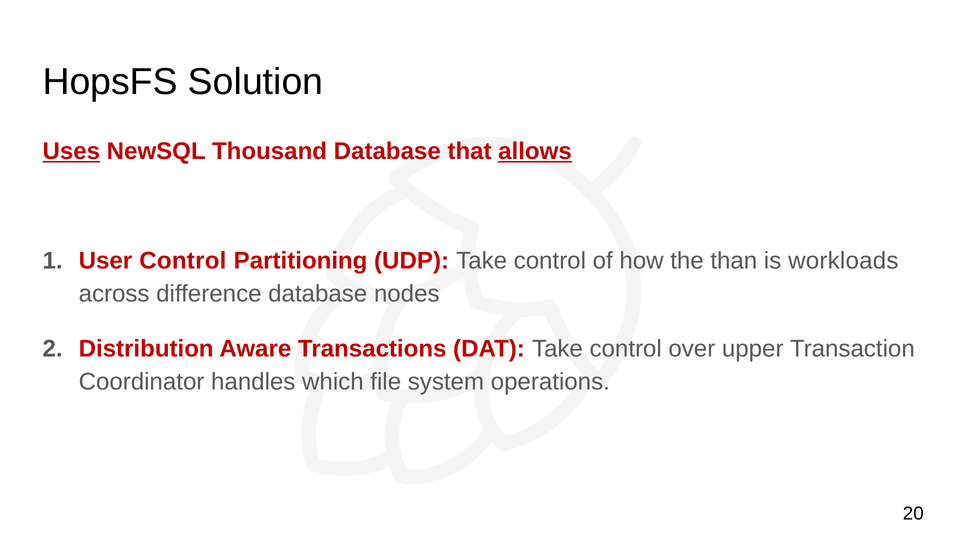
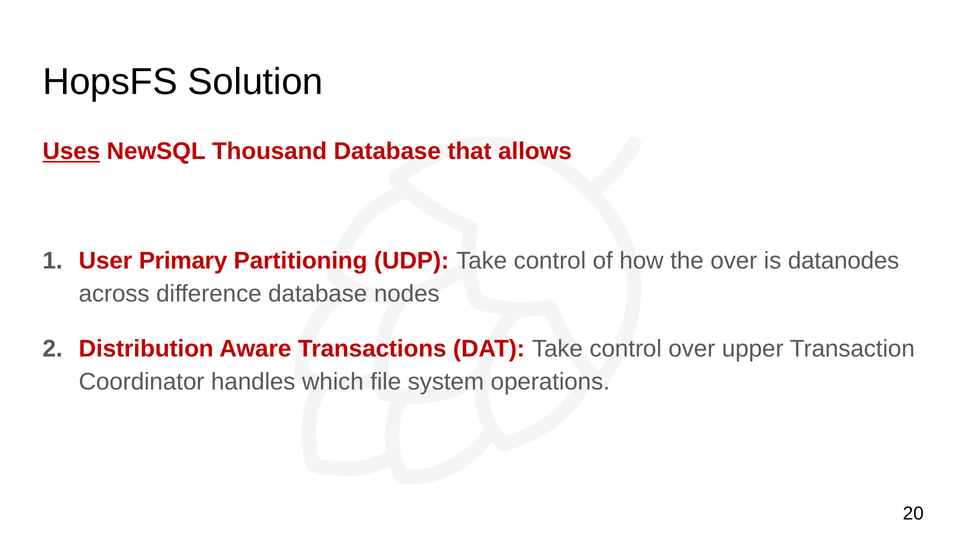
allows underline: present -> none
User Control: Control -> Primary
the than: than -> over
workloads: workloads -> datanodes
